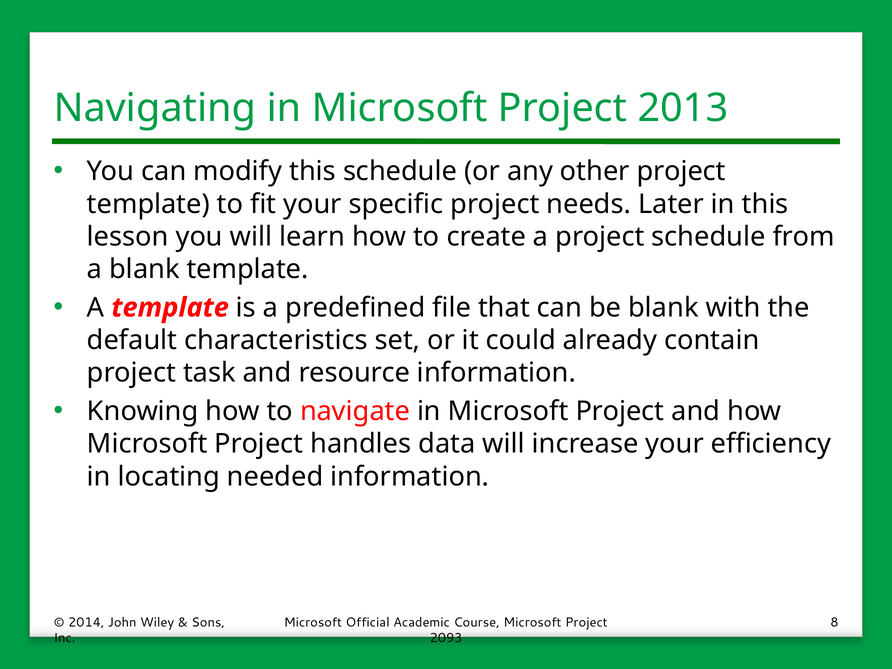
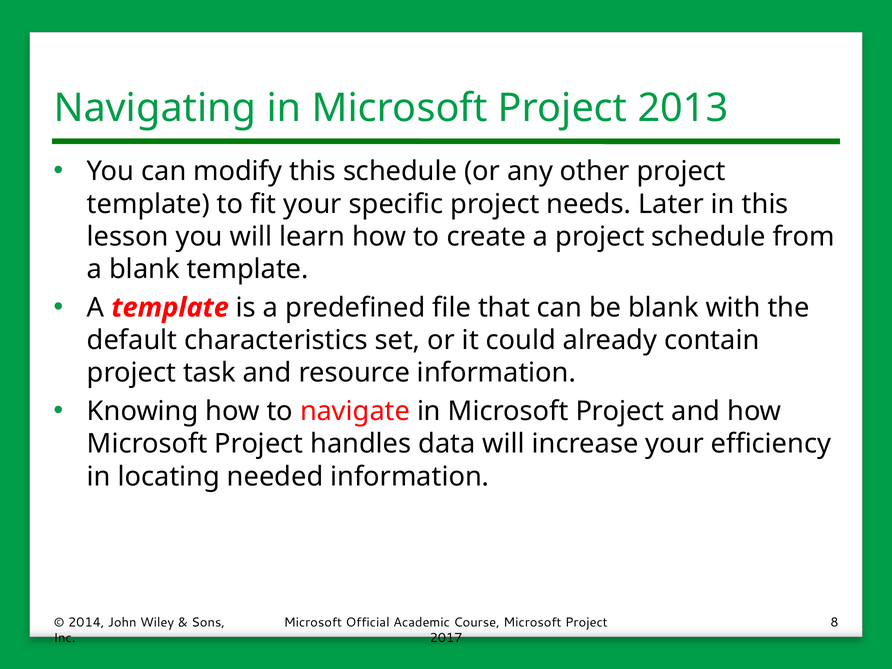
2093: 2093 -> 2017
